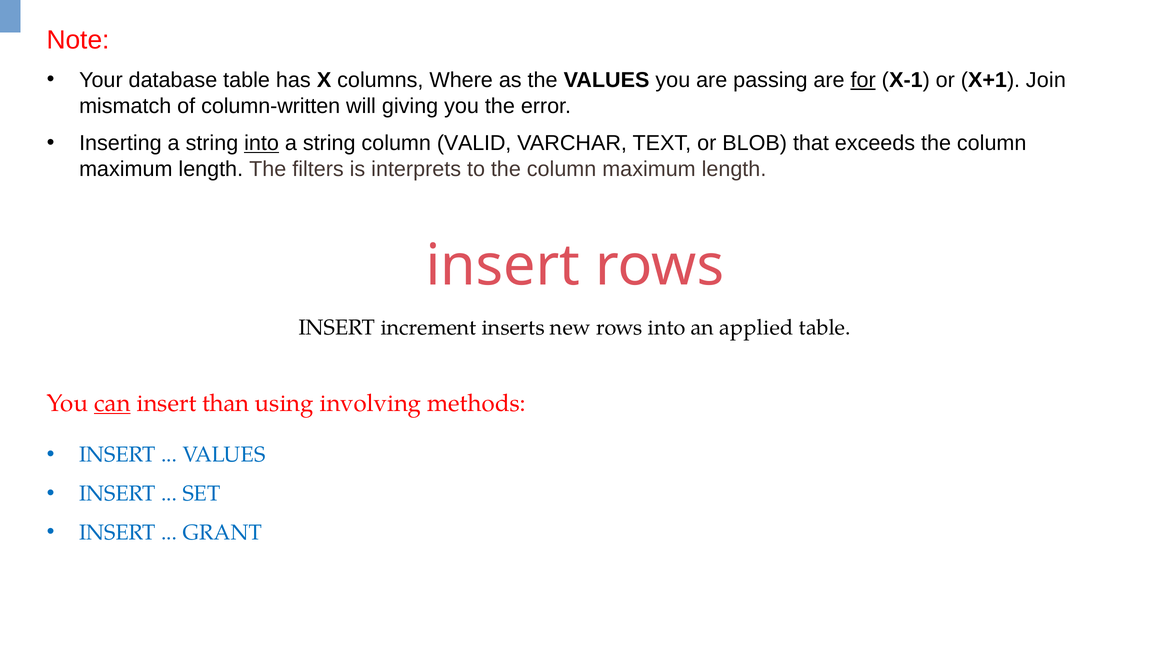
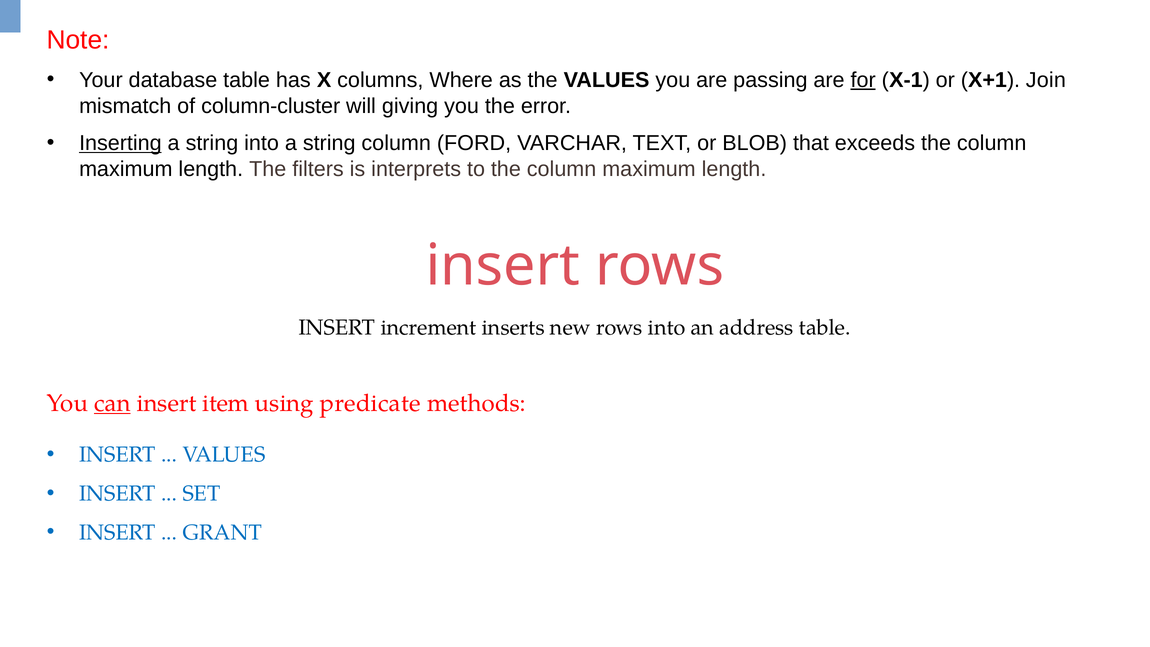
column-written: column-written -> column-cluster
Inserting underline: none -> present
into at (262, 143) underline: present -> none
VALID: VALID -> FORD
applied: applied -> address
than: than -> item
involving: involving -> predicate
